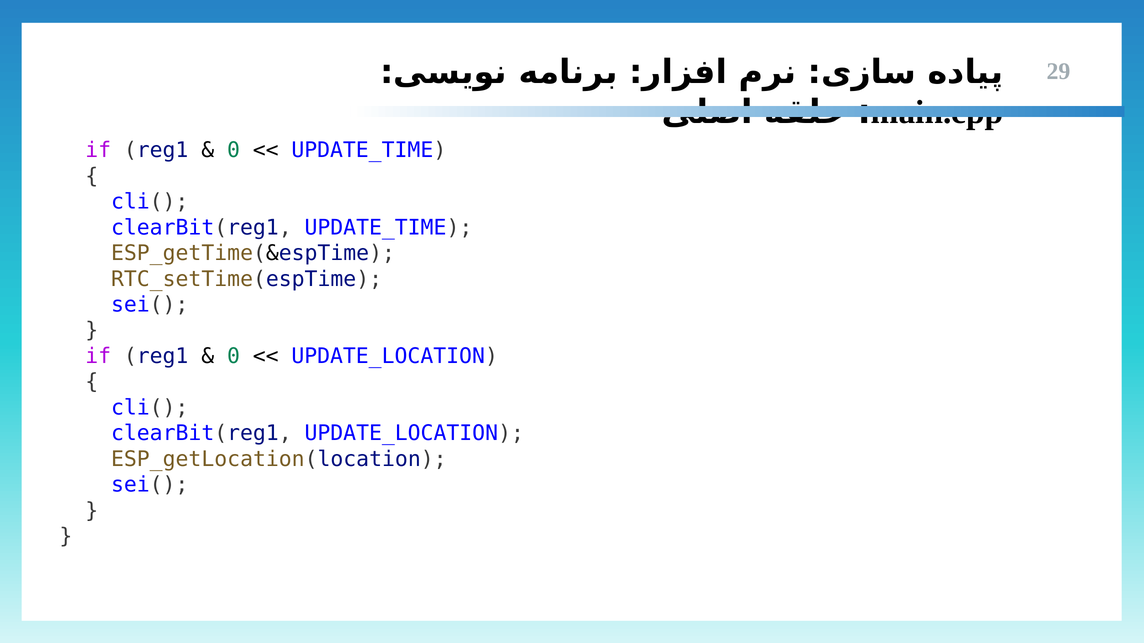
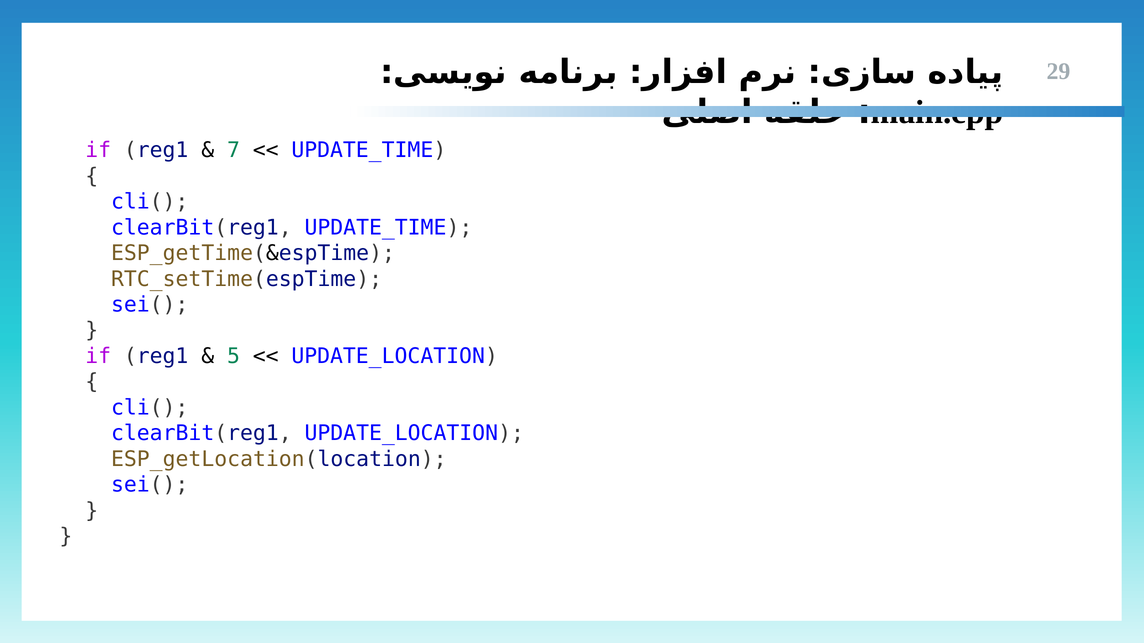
0 at (234, 150): 0 -> 7
0 at (234, 356): 0 -> 5
